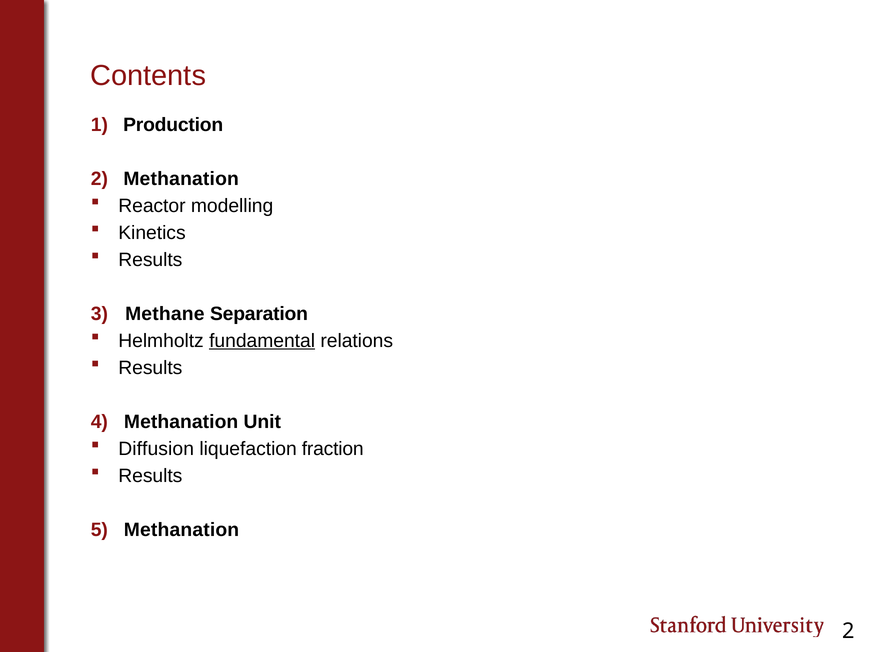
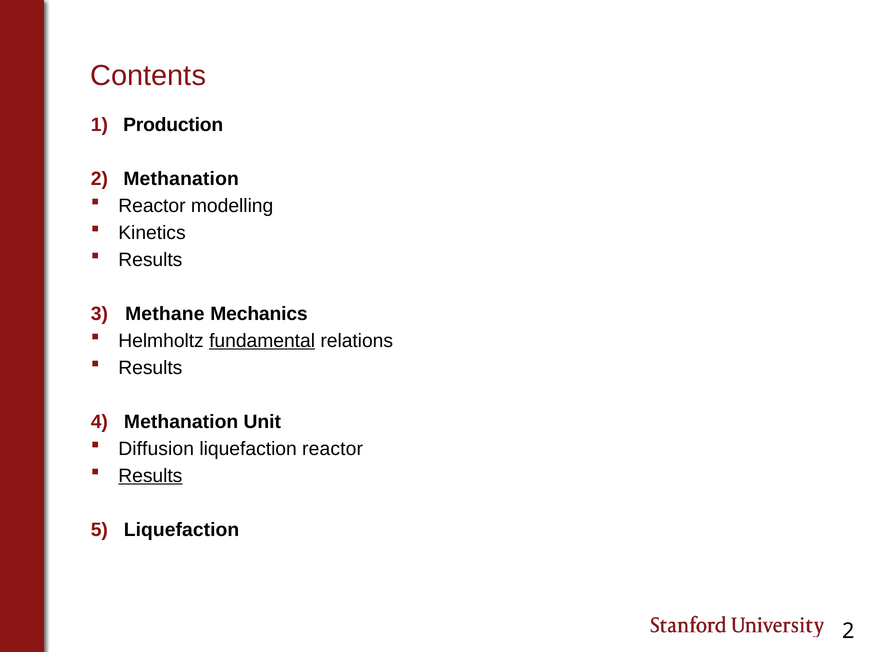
Separation: Separation -> Mechanics
liquefaction fraction: fraction -> reactor
Results at (150, 476) underline: none -> present
5 Methanation: Methanation -> Liquefaction
